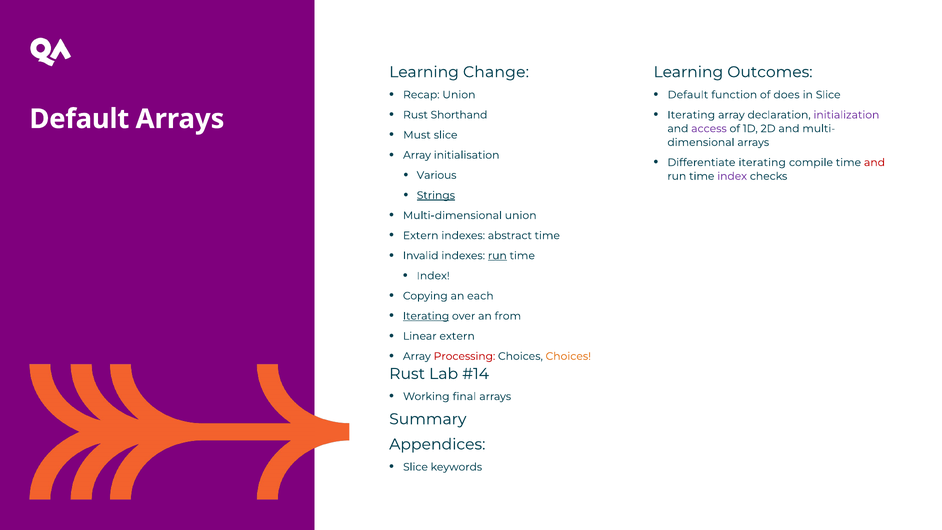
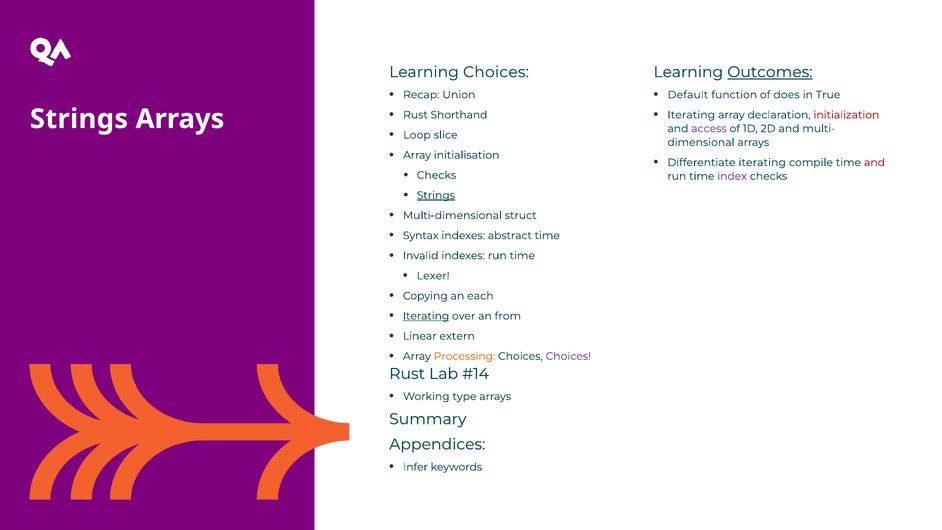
Learning Change: Change -> Choices
Outcomes underline: none -> present
in Slice: Slice -> True
initialization colour: purple -> red
Default at (79, 119): Default -> Strings
Must: Must -> Loop
Various at (437, 175): Various -> Checks
Multi-dimensional union: union -> struct
Extern at (421, 236): Extern -> Syntax
run at (497, 256) underline: present -> none
Index at (433, 276): Index -> Lexer
Processing colour: red -> orange
Choices at (568, 356) colour: orange -> purple
final: final -> type
Slice at (415, 467): Slice -> Infer
